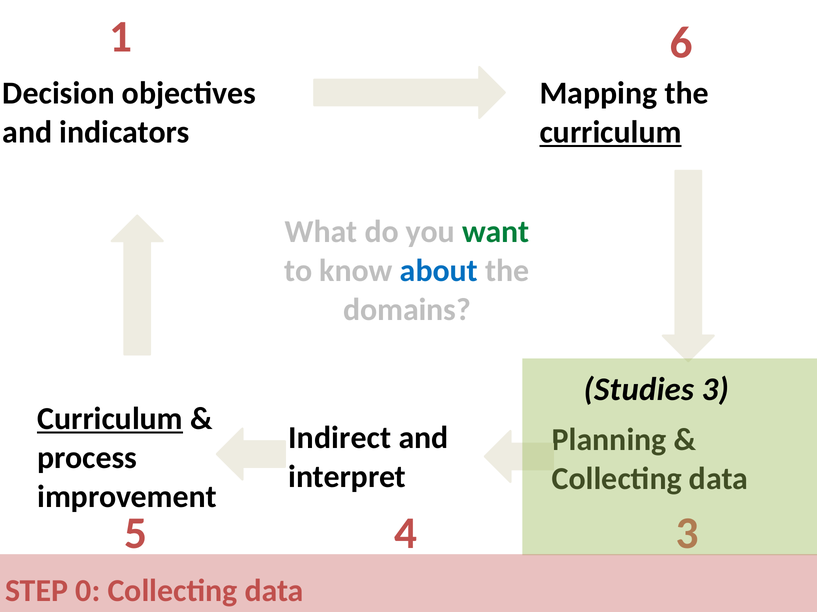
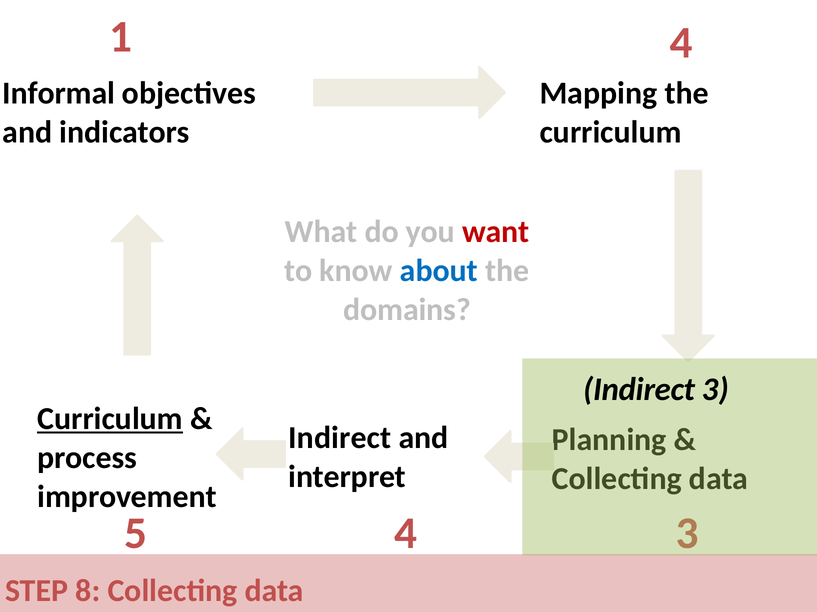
1 6: 6 -> 4
Decision: Decision -> Informal
curriculum at (611, 132) underline: present -> none
want colour: green -> red
Studies at (639, 390): Studies -> Indirect
0: 0 -> 8
